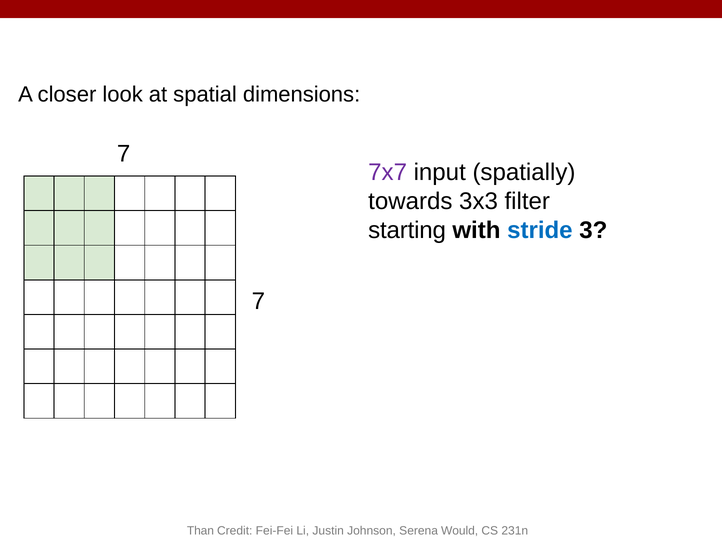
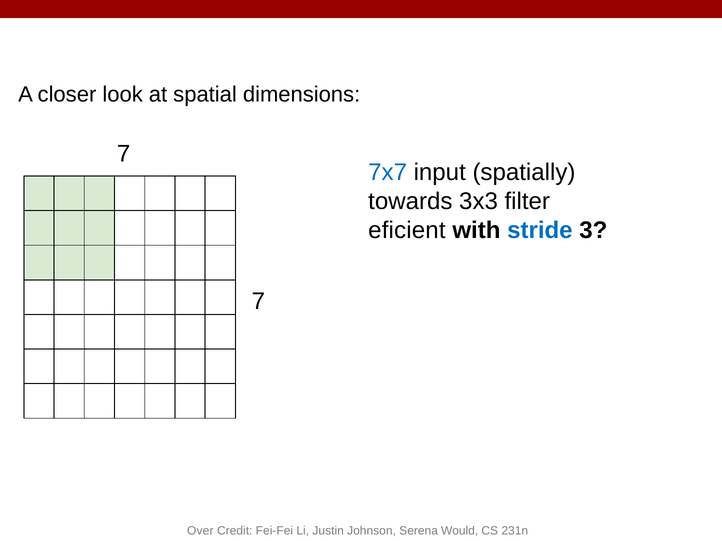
7x7 colour: purple -> blue
starting: starting -> eficient
Than: Than -> Over
